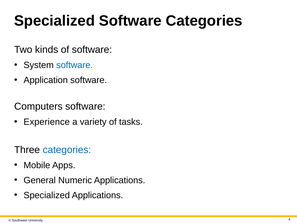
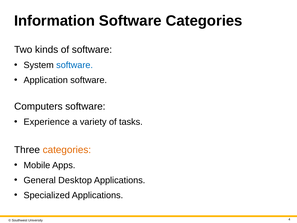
Specialized at (54, 21): Specialized -> Information
categories at (67, 150) colour: blue -> orange
Numeric: Numeric -> Desktop
